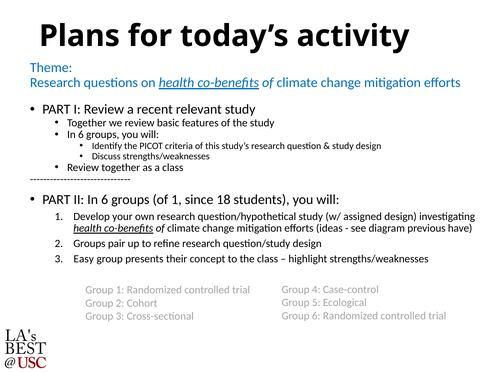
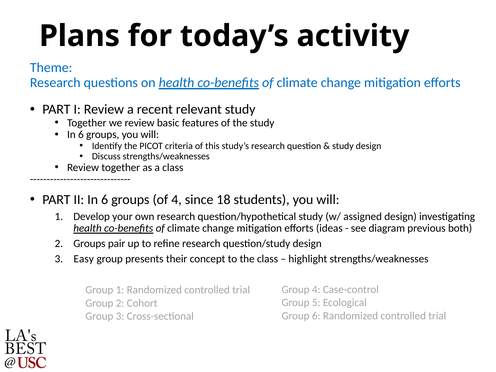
of 1: 1 -> 4
have: have -> both
